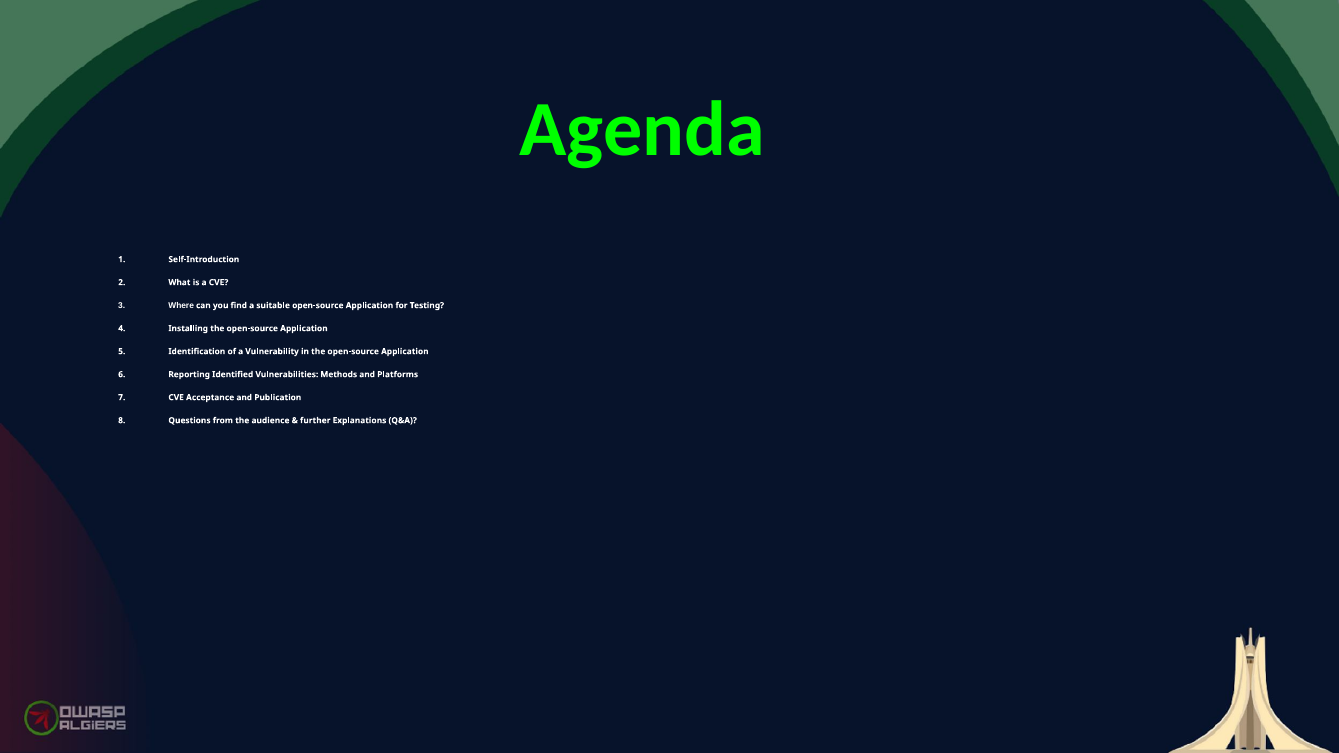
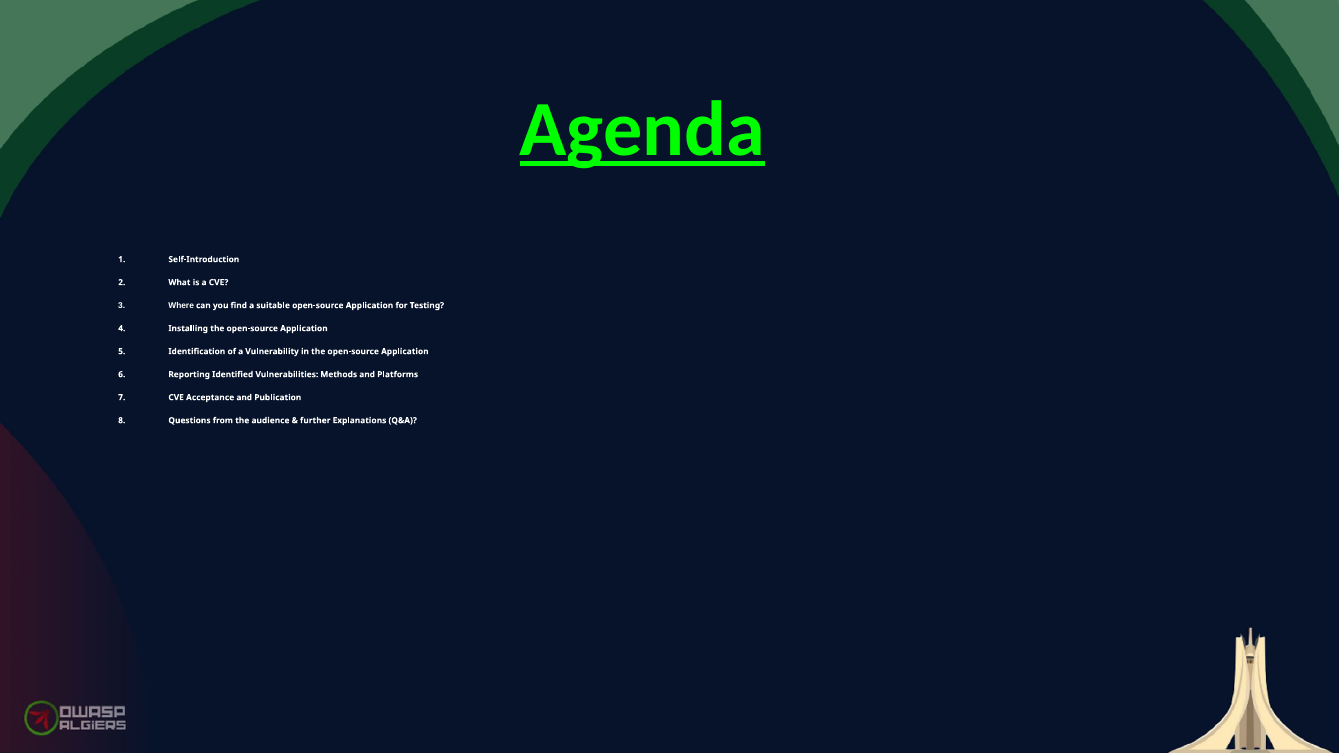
Agenda underline: none -> present
